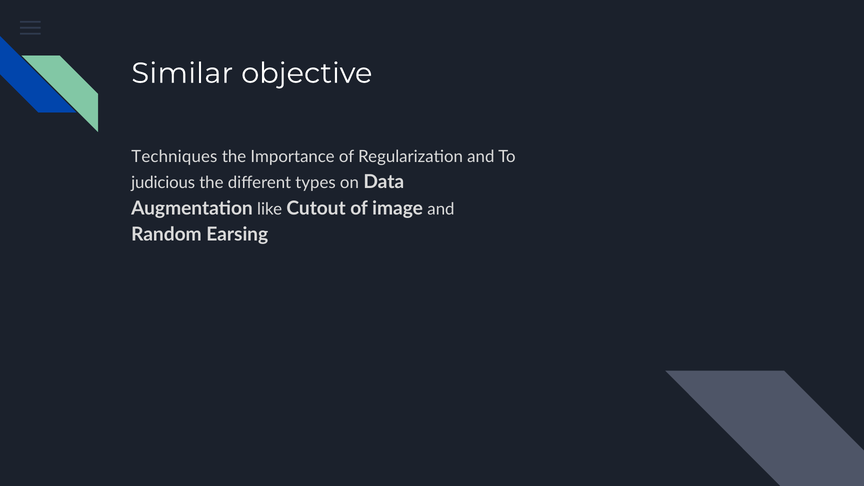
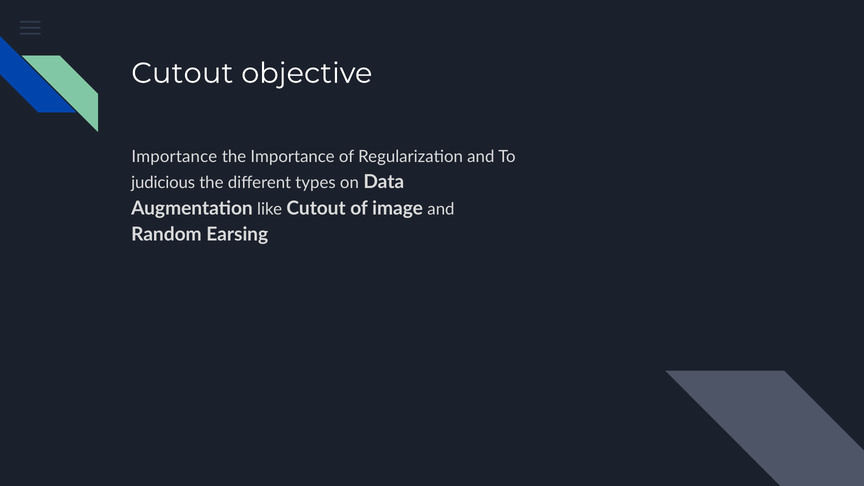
Similar at (182, 73): Similar -> Cutout
Techniques at (174, 157): Techniques -> Importance
